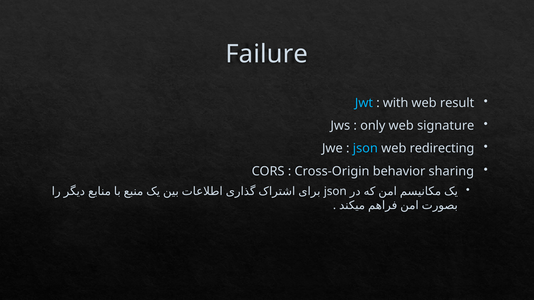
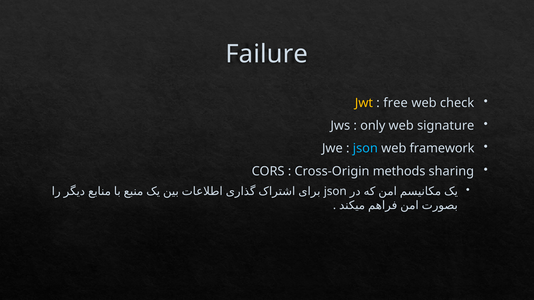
Jwt colour: light blue -> yellow
with: with -> free
result: result -> check
redirecting: redirecting -> framework
behavior: behavior -> methods
